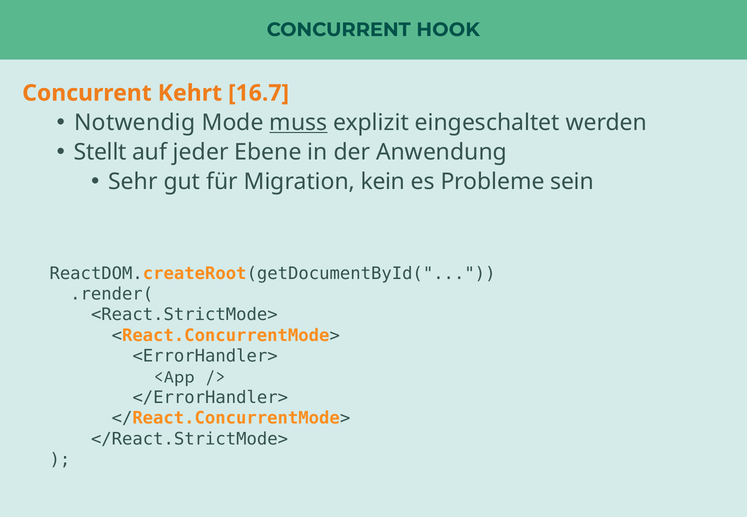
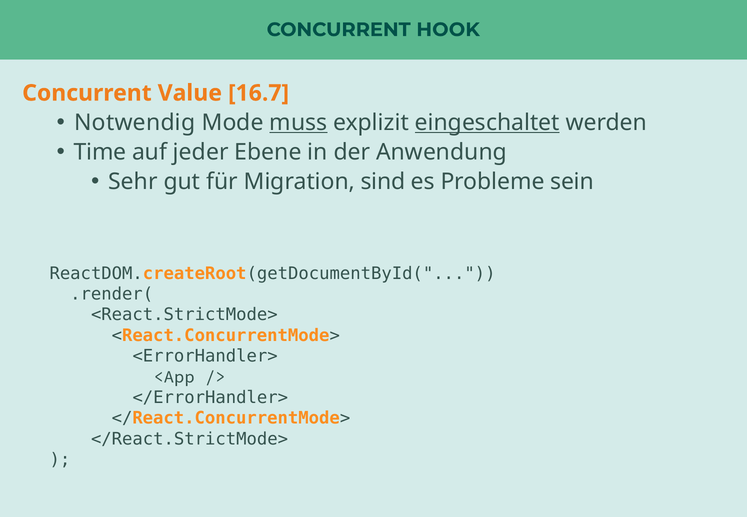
Kehrt: Kehrt -> Value
eingeschaltet underline: none -> present
Stellt: Stellt -> Time
kein: kein -> sind
